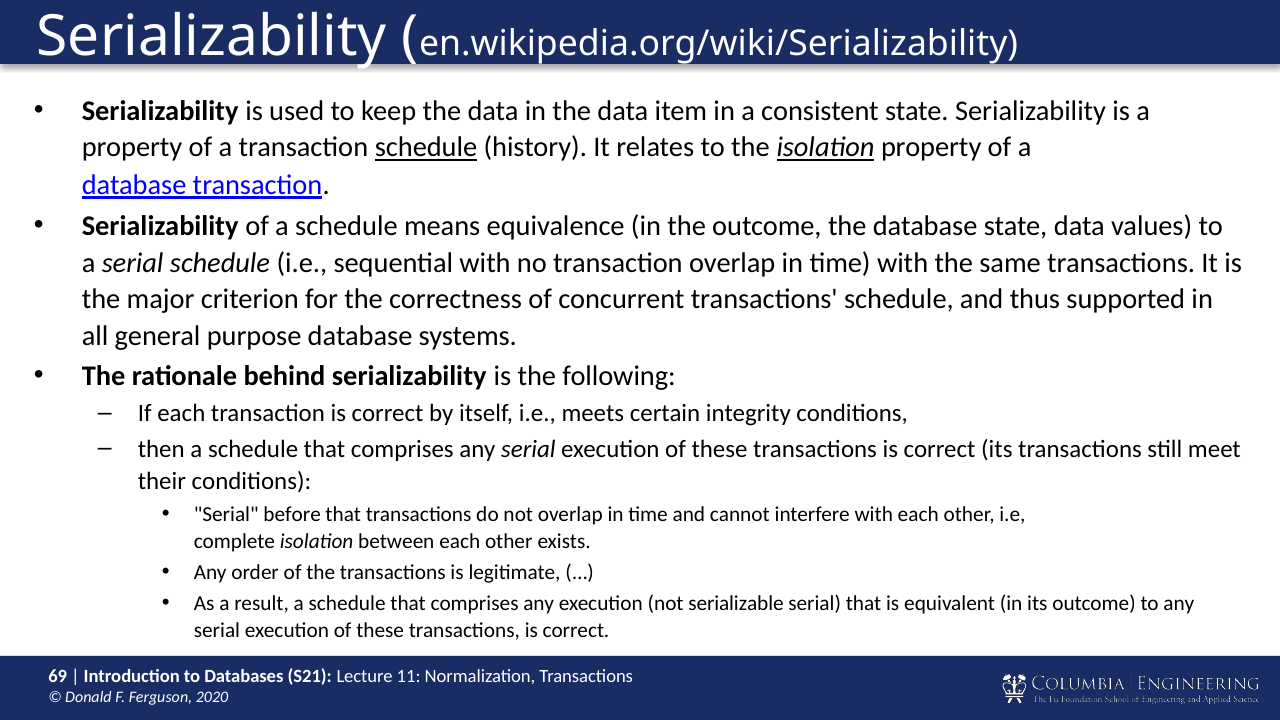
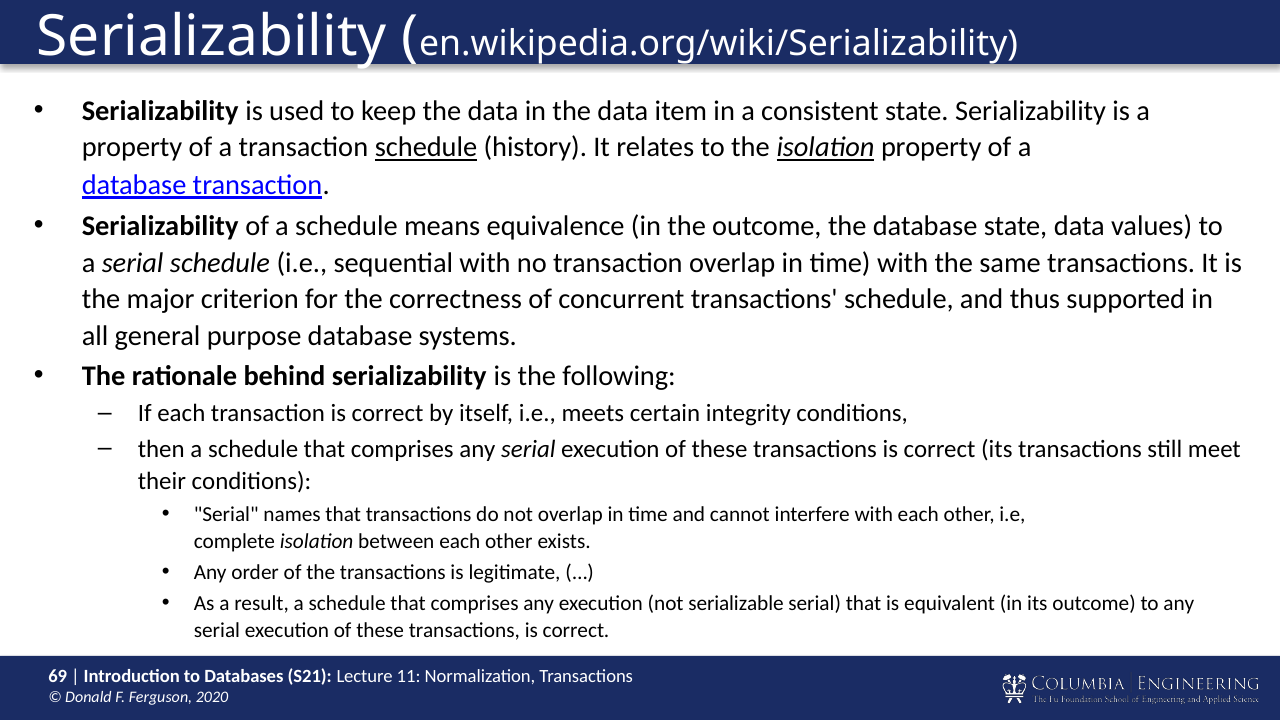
before: before -> names
